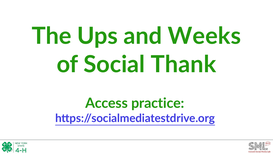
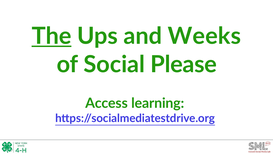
The underline: none -> present
Thank: Thank -> Please
practice: practice -> learning
